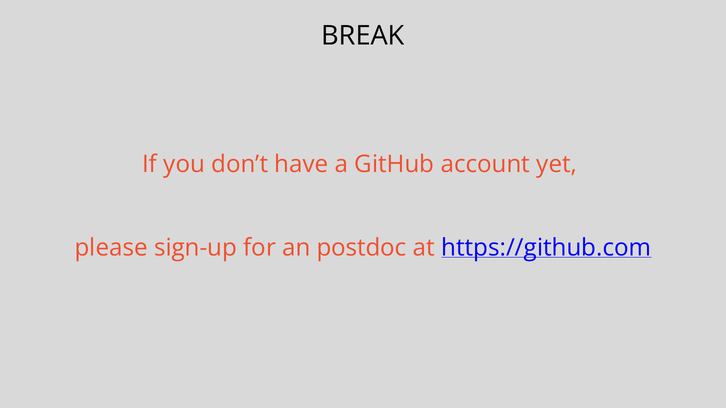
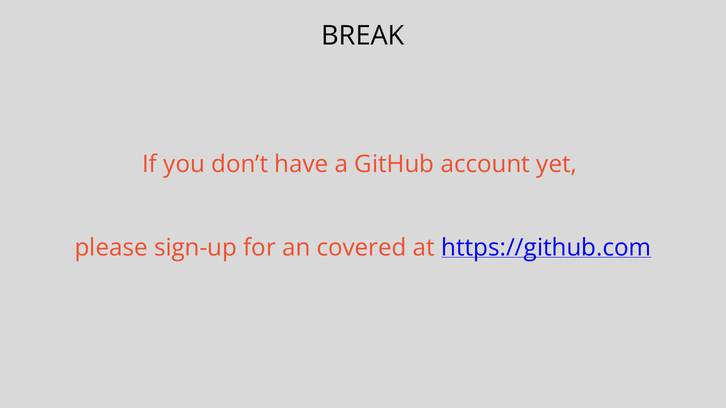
postdoc: postdoc -> covered
